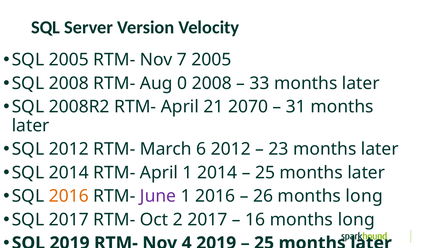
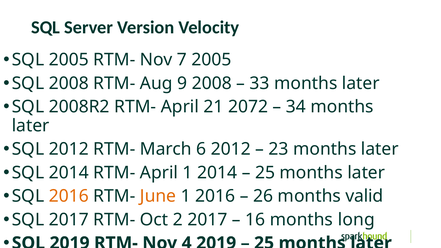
0: 0 -> 9
2070: 2070 -> 2072
31: 31 -> 34
June colour: purple -> orange
26 months long: long -> valid
